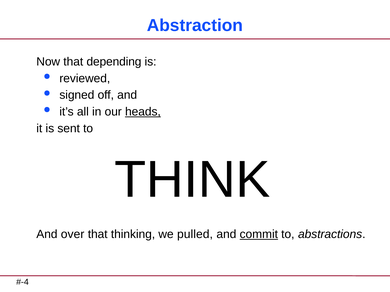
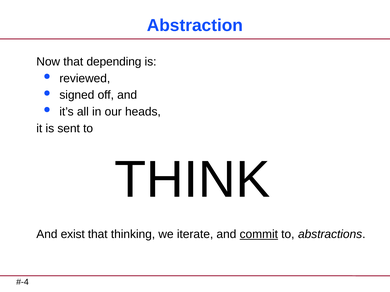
heads underline: present -> none
over: over -> exist
pulled: pulled -> iterate
